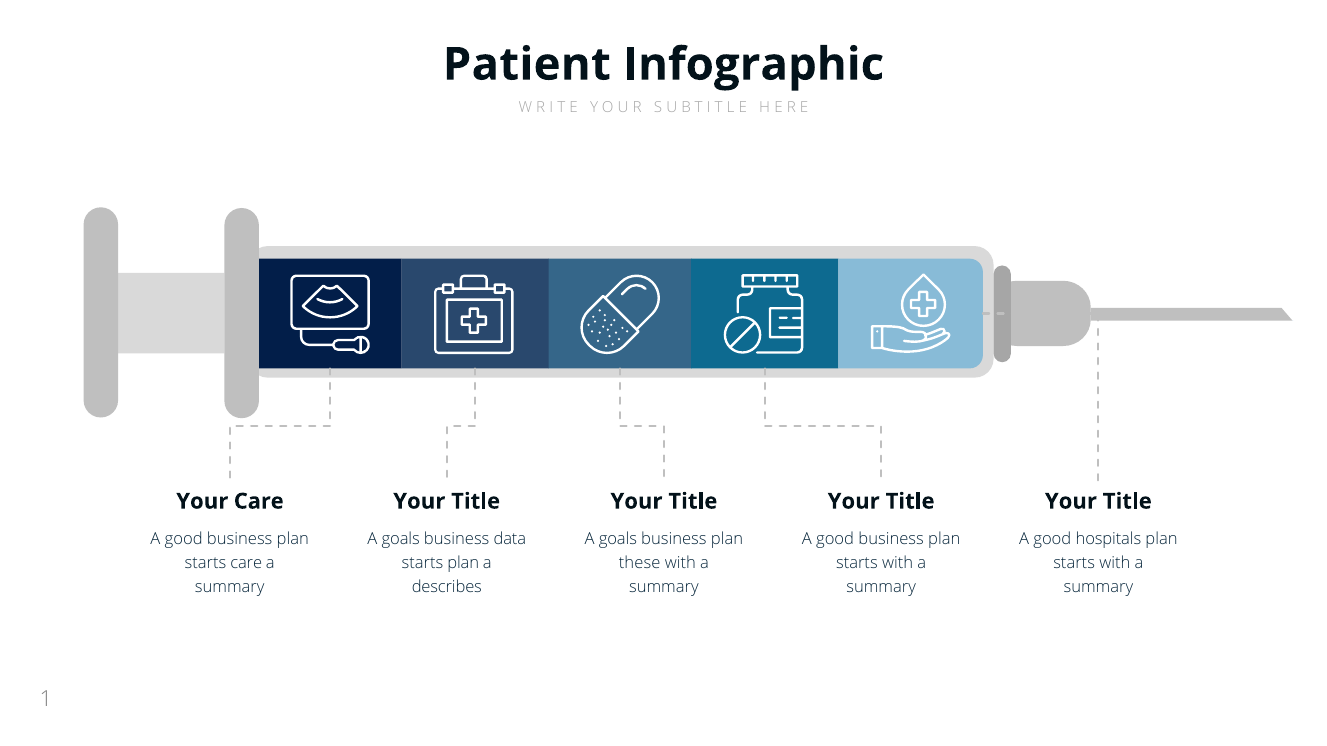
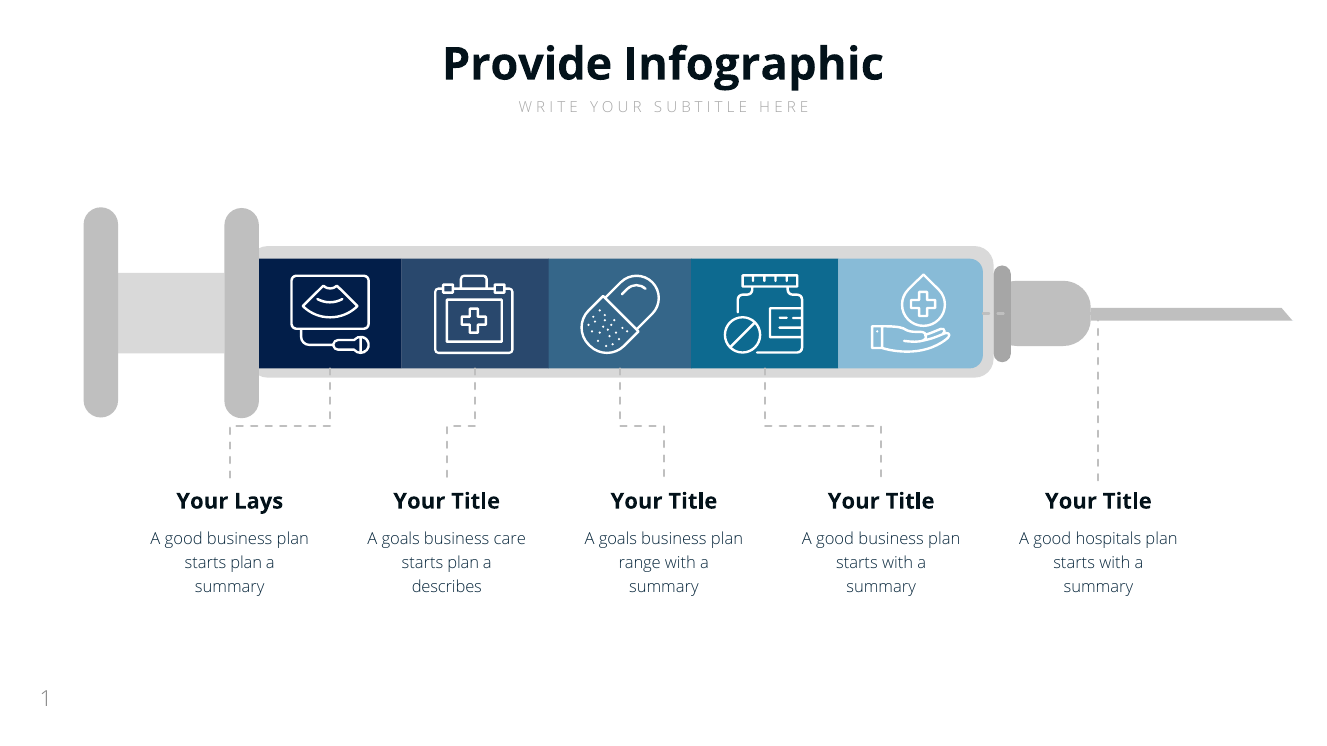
Patient: Patient -> Provide
Your Care: Care -> Lays
data: data -> care
care at (246, 564): care -> plan
these: these -> range
